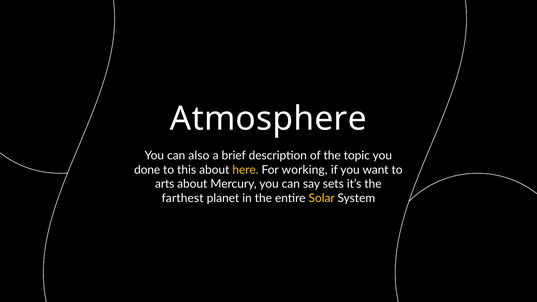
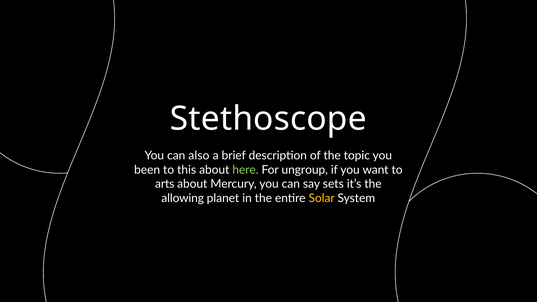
Atmosphere: Atmosphere -> Stethoscope
done: done -> been
here colour: yellow -> light green
working: working -> ungroup
farthest: farthest -> allowing
